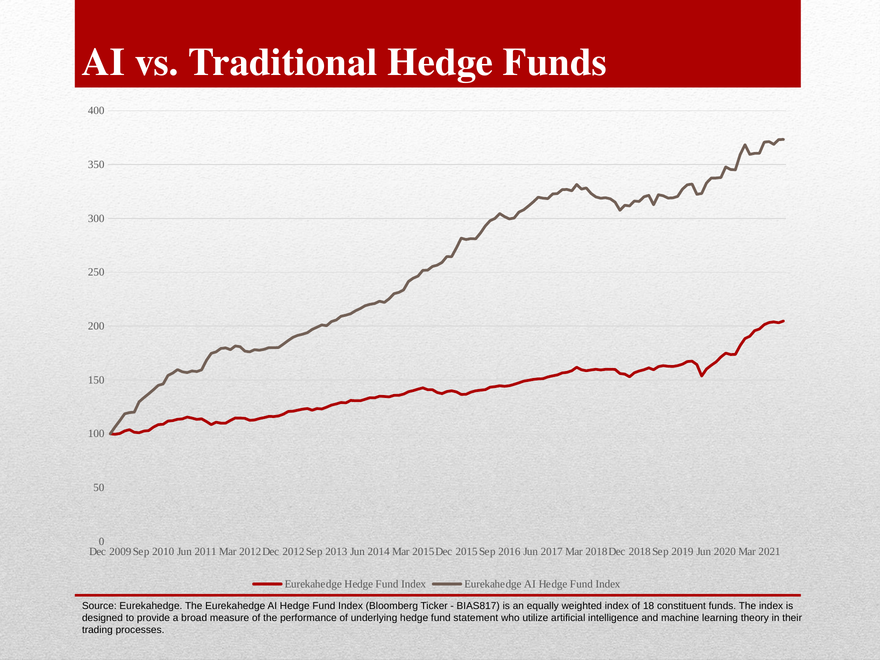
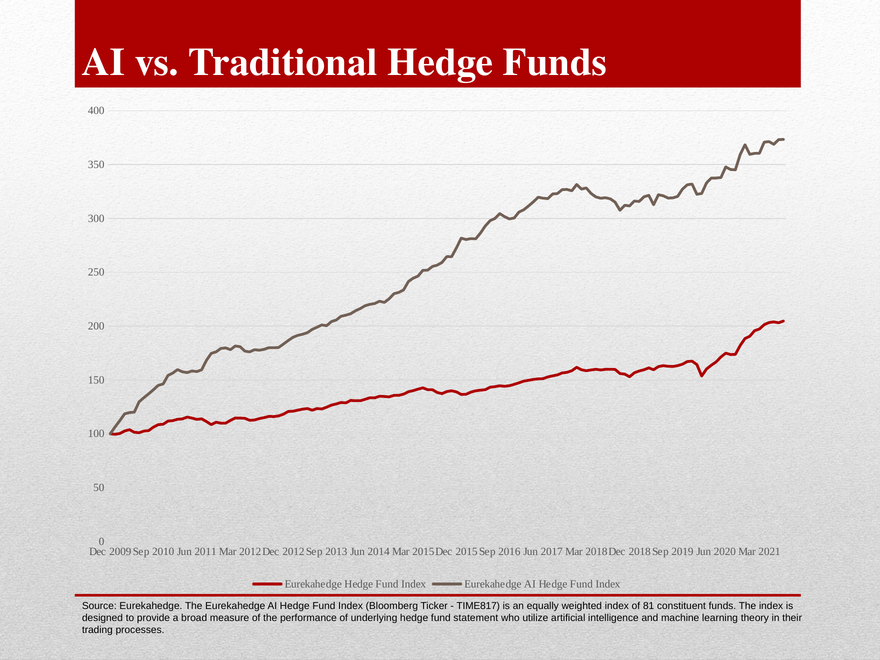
BIAS817: BIAS817 -> TIME817
18: 18 -> 81
